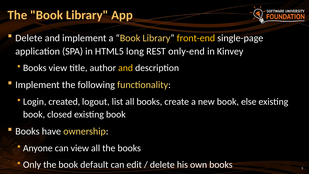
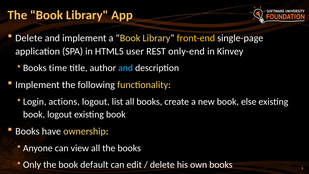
long: long -> user
Books view: view -> time
and at (126, 68) colour: yellow -> light blue
created: created -> actions
book closed: closed -> logout
